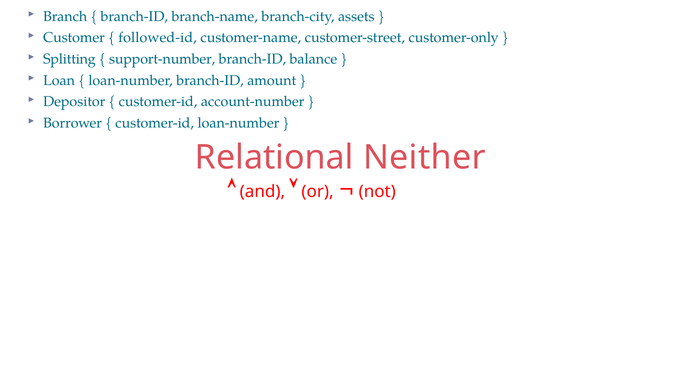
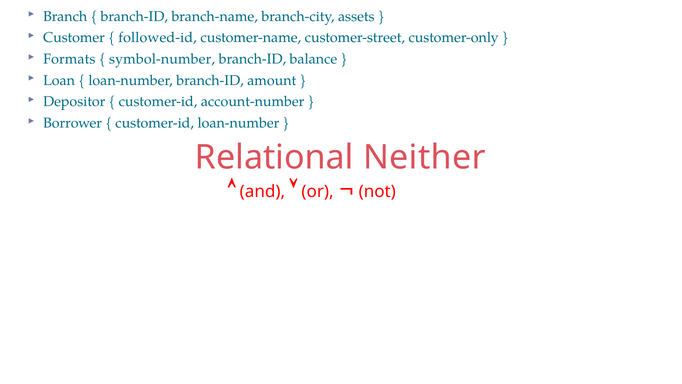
Splitting: Splitting -> Formats
support-number: support-number -> symbol-number
